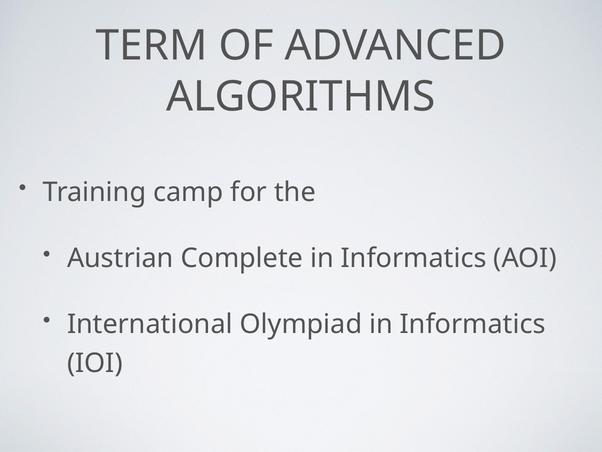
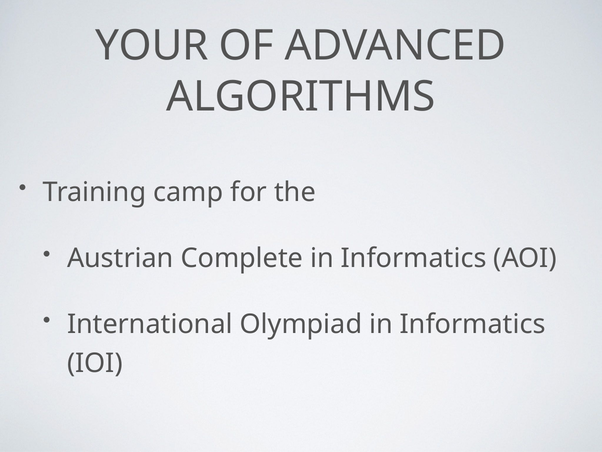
TERM: TERM -> YOUR
